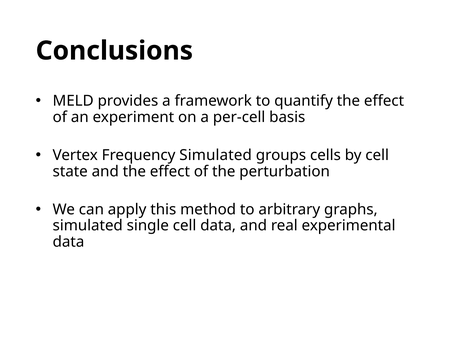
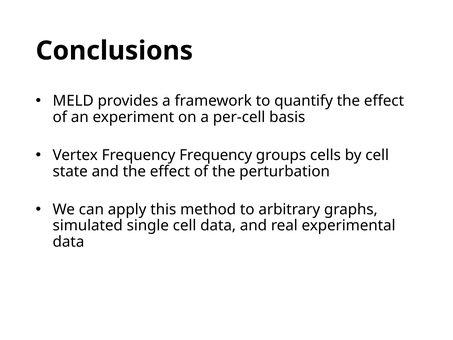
Frequency Simulated: Simulated -> Frequency
